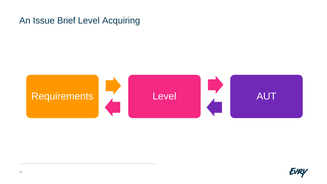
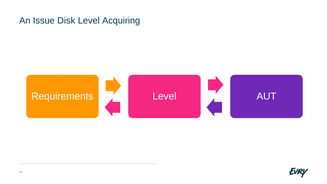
Brief: Brief -> Disk
